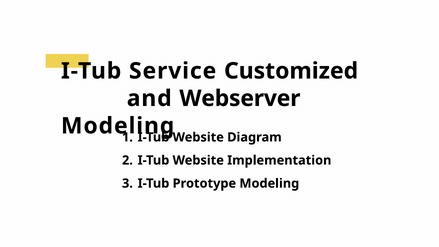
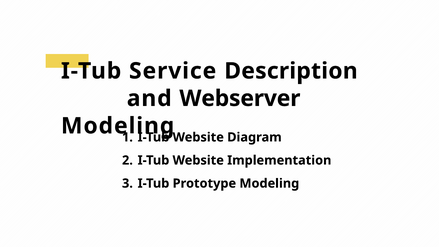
Customized: Customized -> Description
